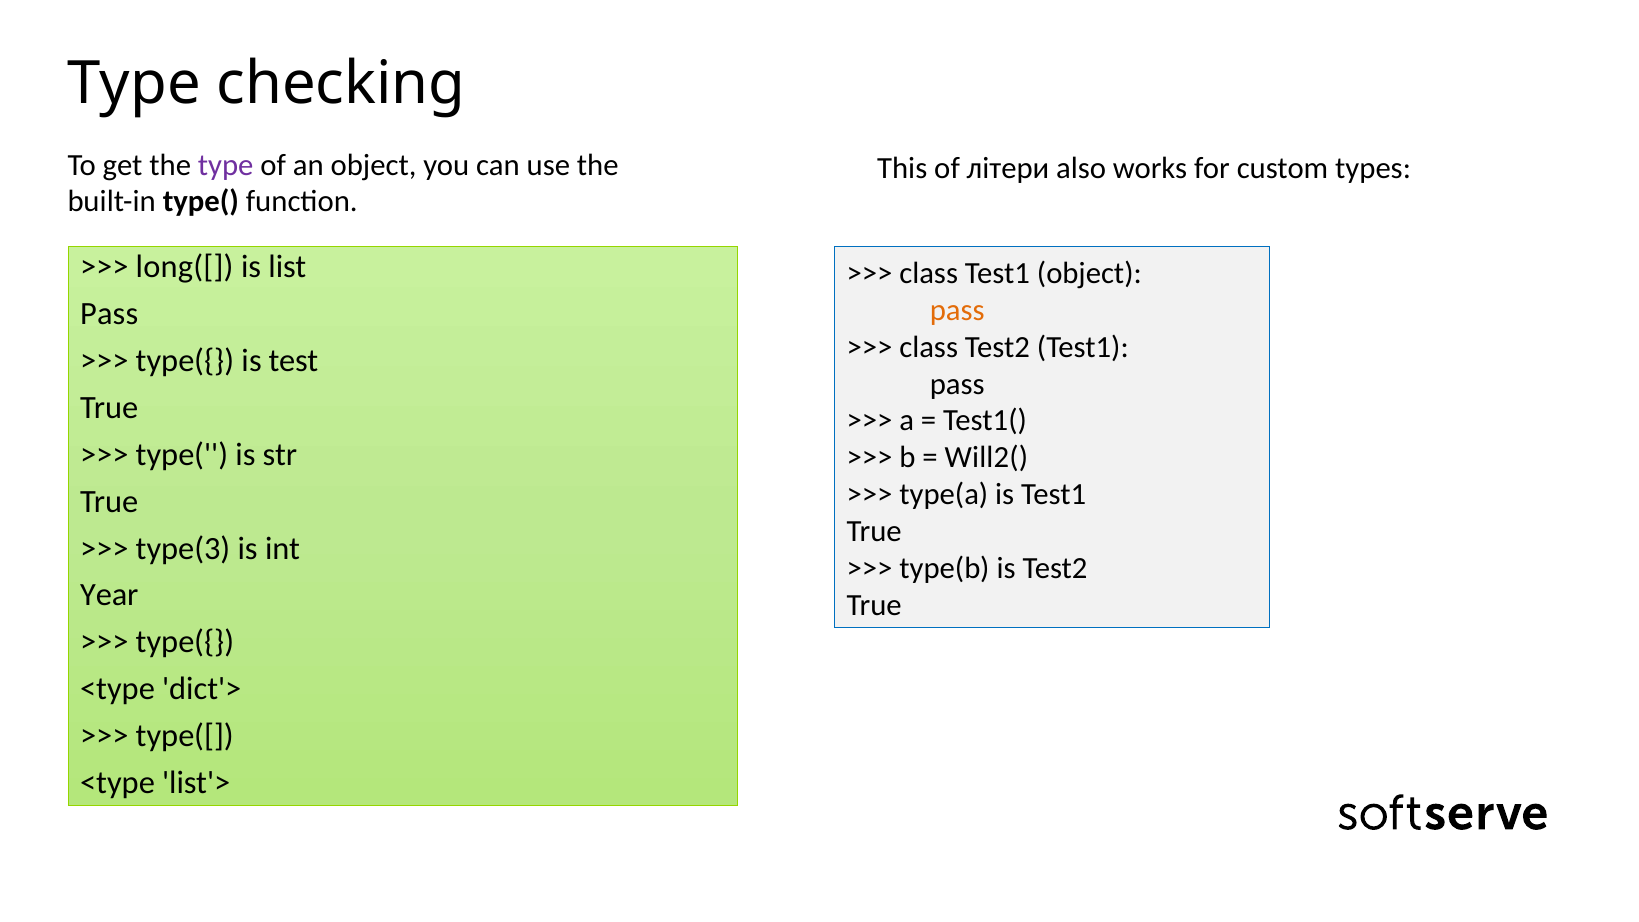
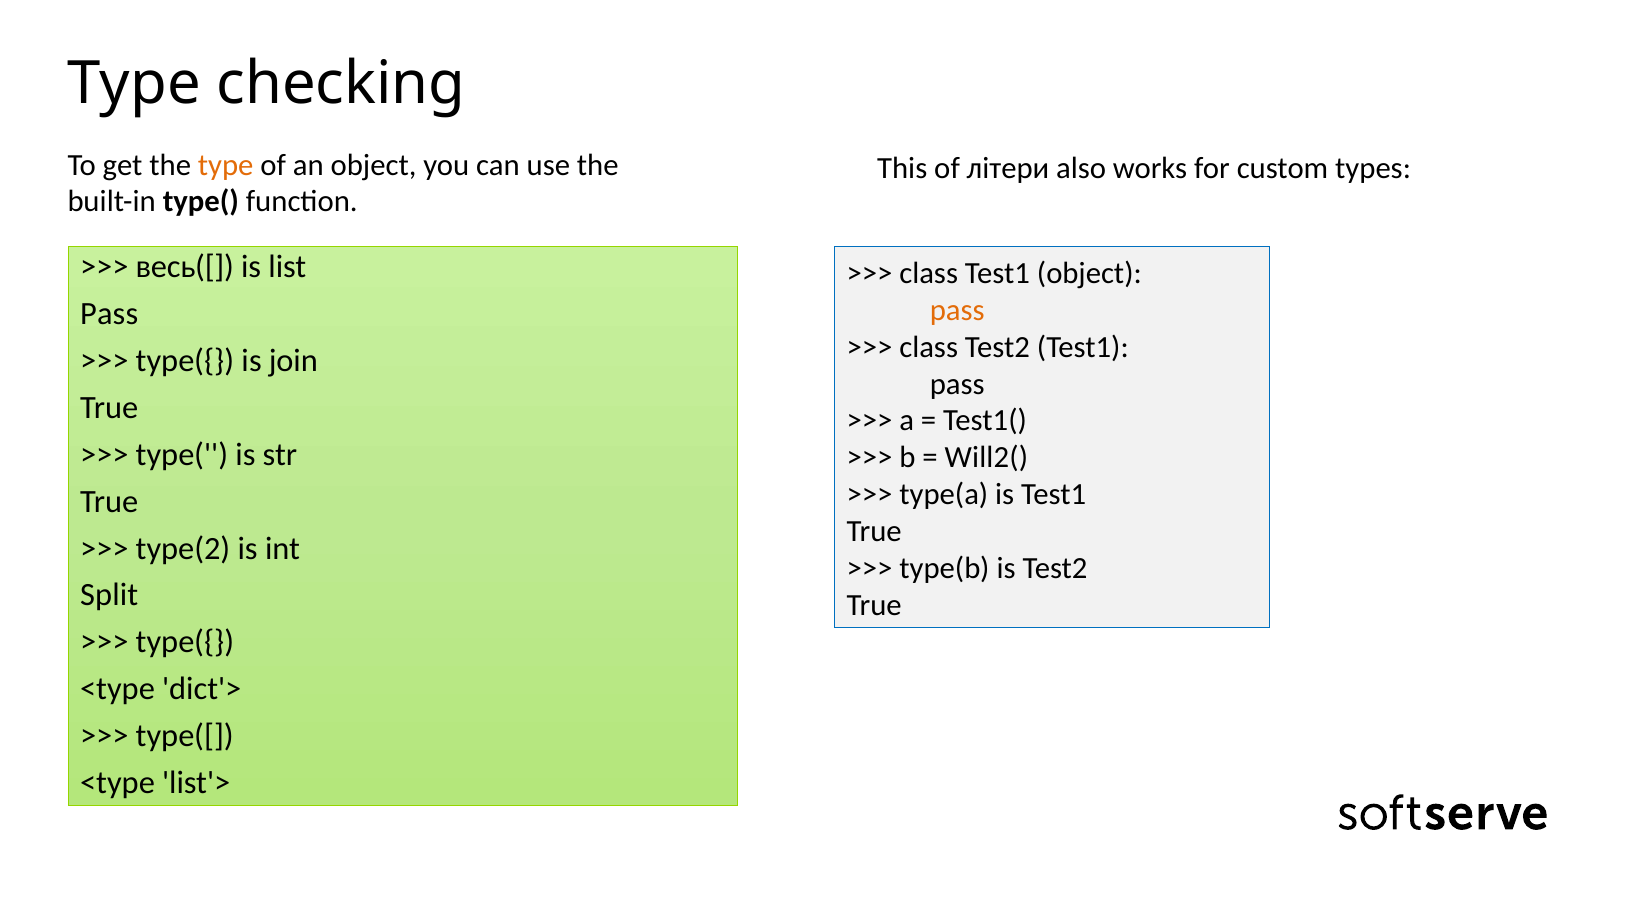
type at (226, 165) colour: purple -> orange
long([: long([ -> весь([
test: test -> join
type(3: type(3 -> type(2
Year: Year -> Split
